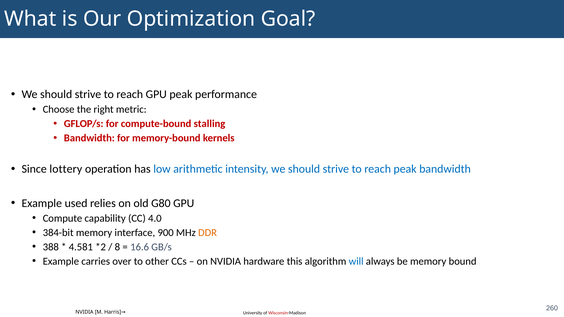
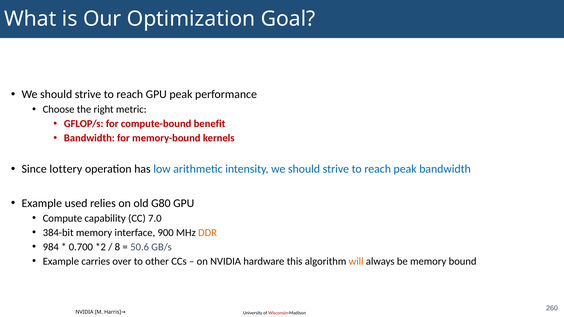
stalling: stalling -> benefit
4.0: 4.0 -> 7.0
388: 388 -> 984
4.581: 4.581 -> 0.700
16.6: 16.6 -> 50.6
will colour: blue -> orange
